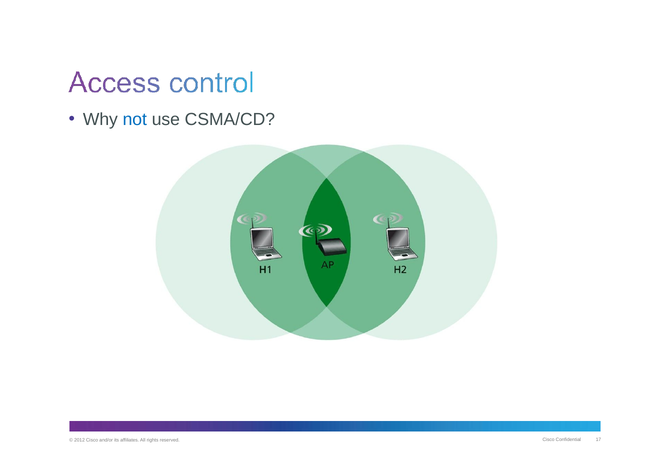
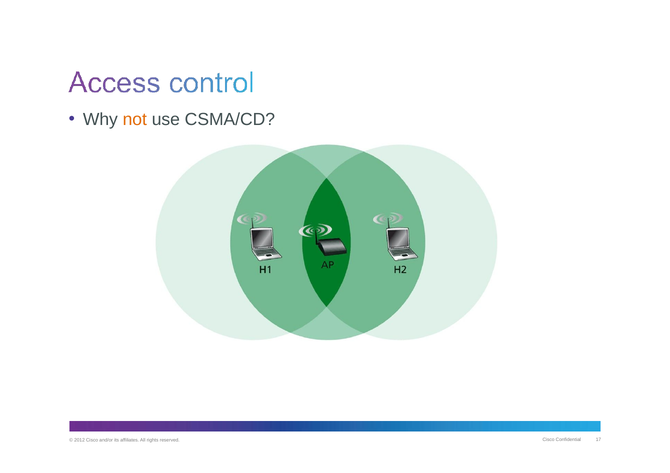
not colour: blue -> orange
